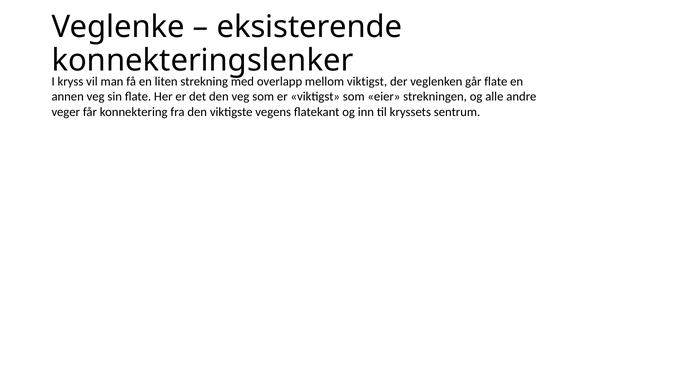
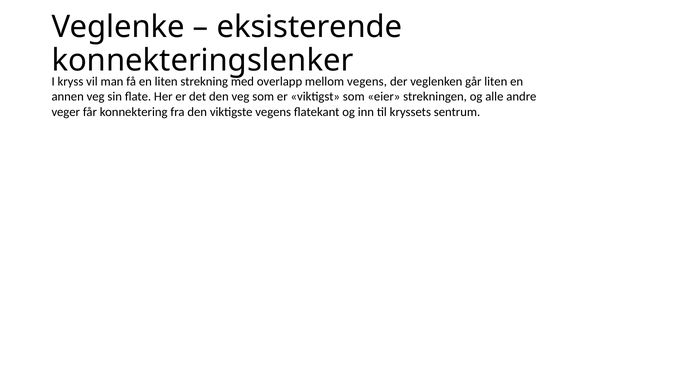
viktigst at (367, 81): viktigst -> vegens
går flate: flate -> liten
